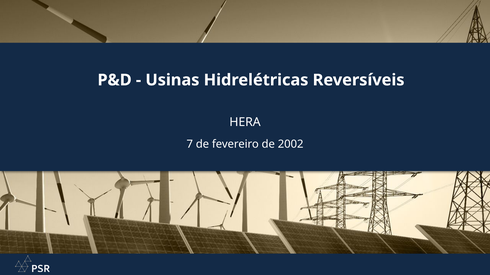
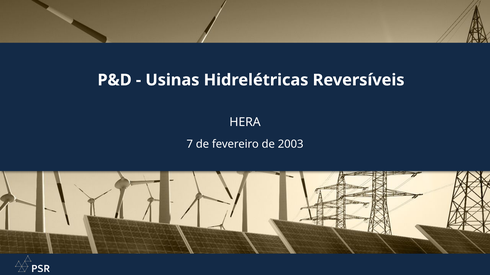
2002: 2002 -> 2003
